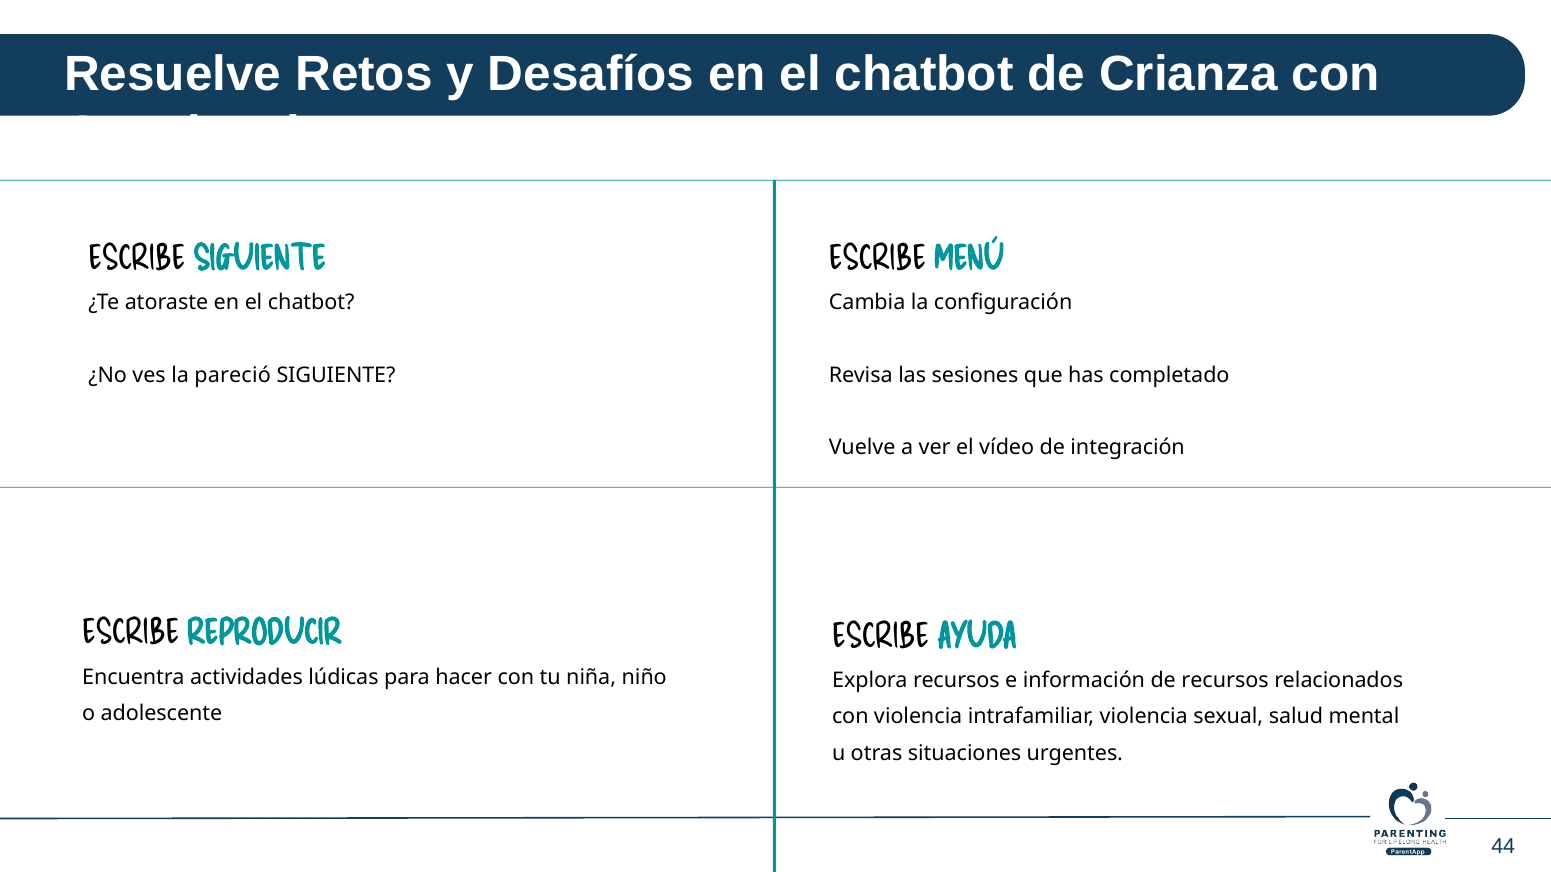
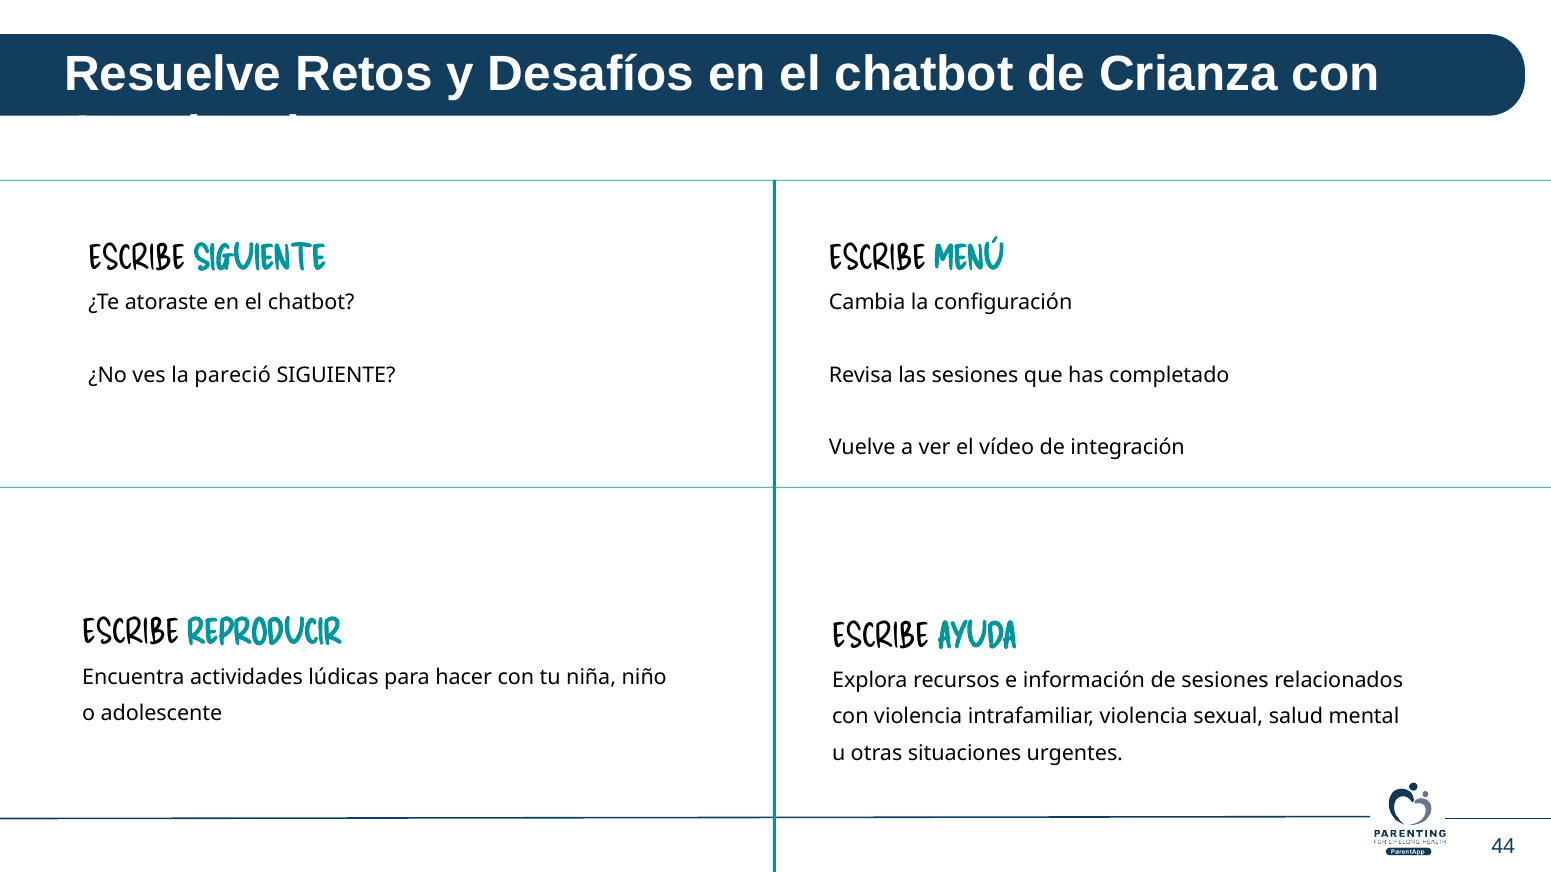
de recursos: recursos -> sesiones
